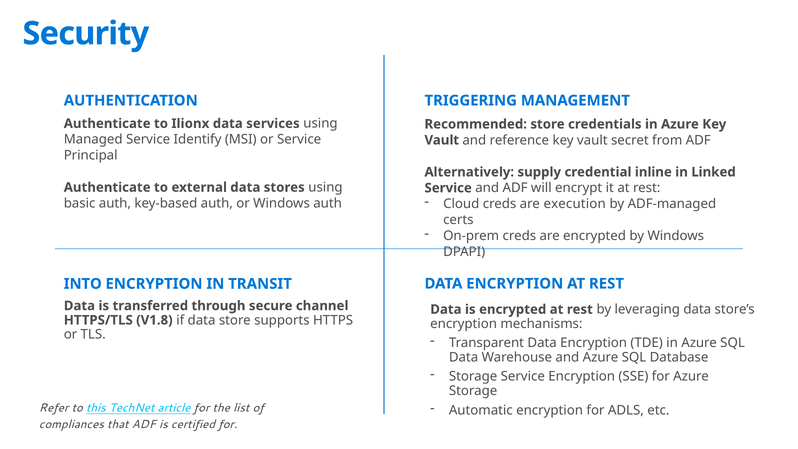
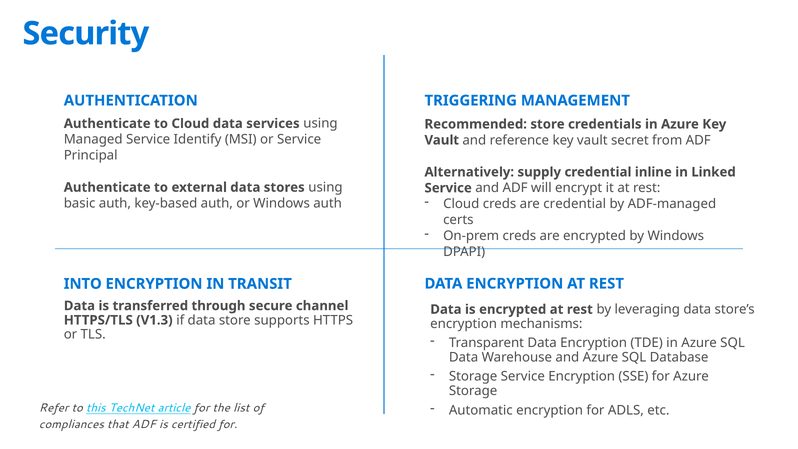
to Ilionx: Ilionx -> Cloud
are execution: execution -> credential
V1.8: V1.8 -> V1.3
